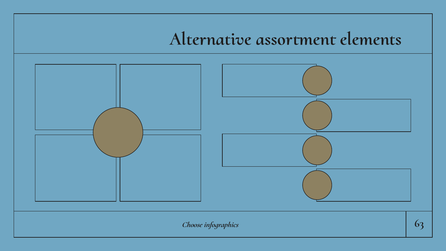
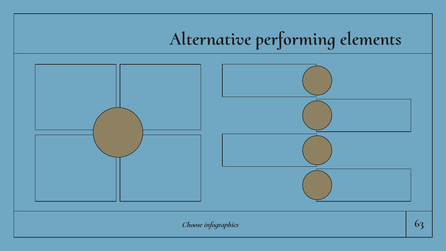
assortment: assortment -> performing
